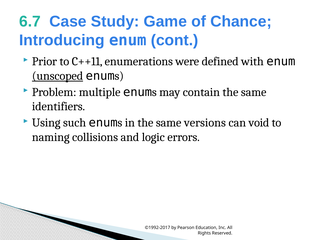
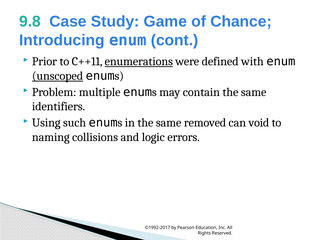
6.7: 6.7 -> 9.8
enumerations underline: none -> present
versions: versions -> removed
